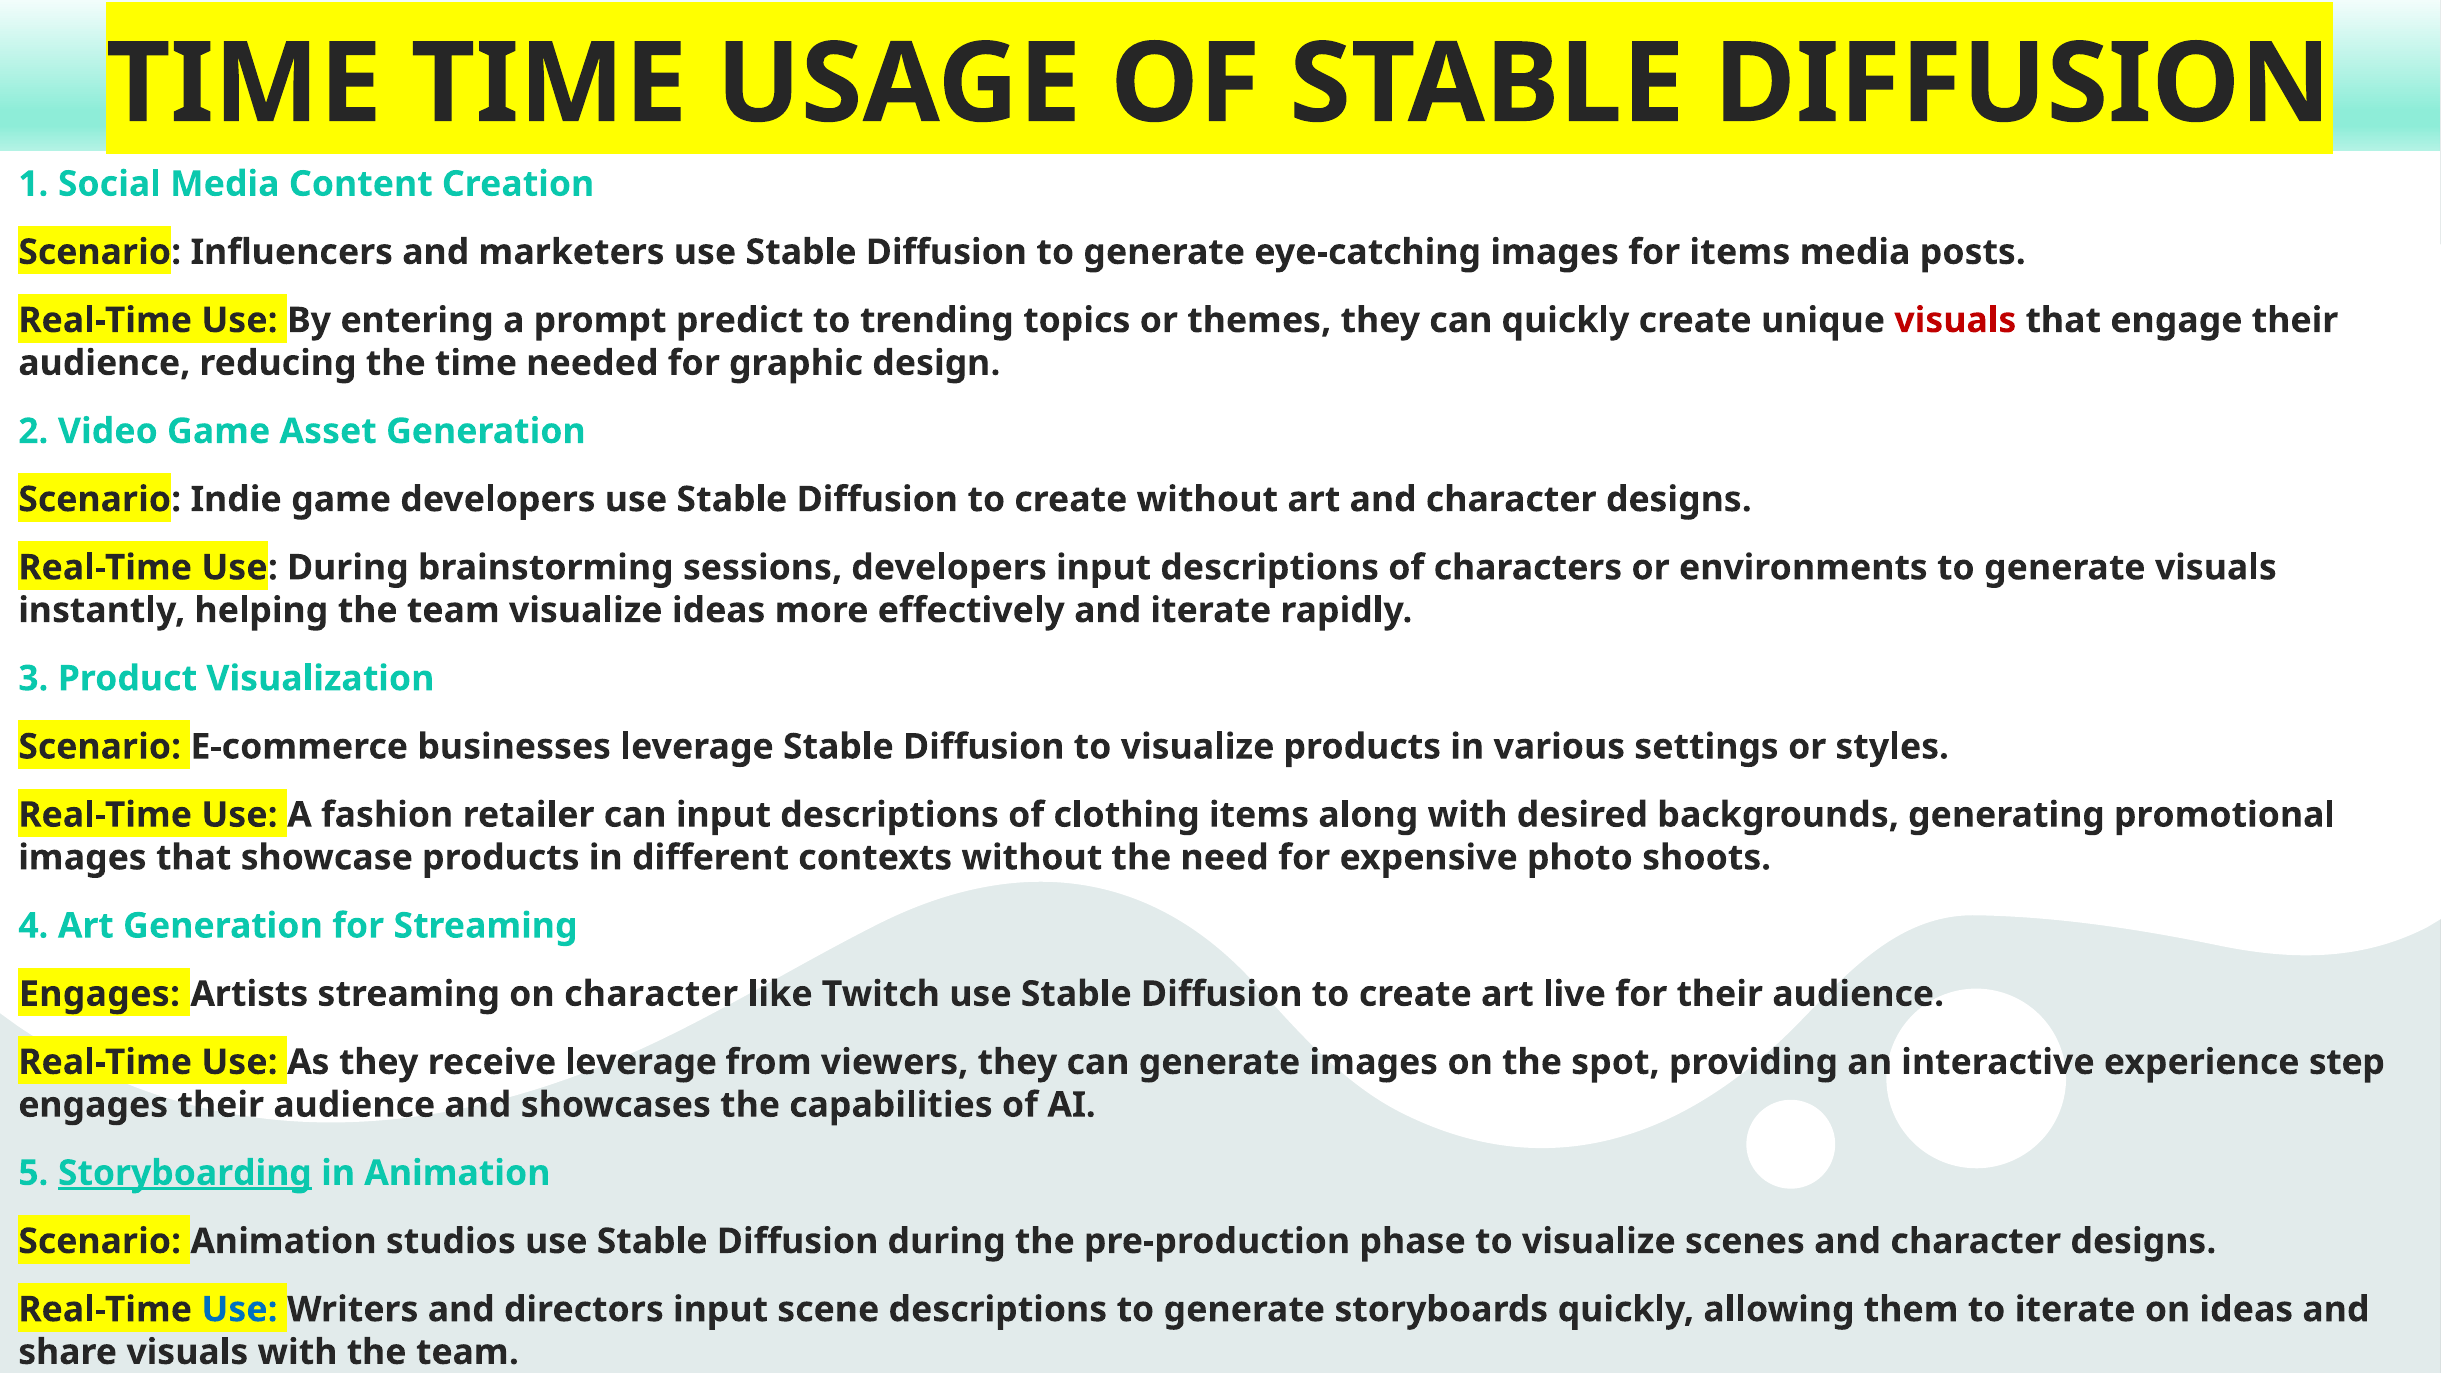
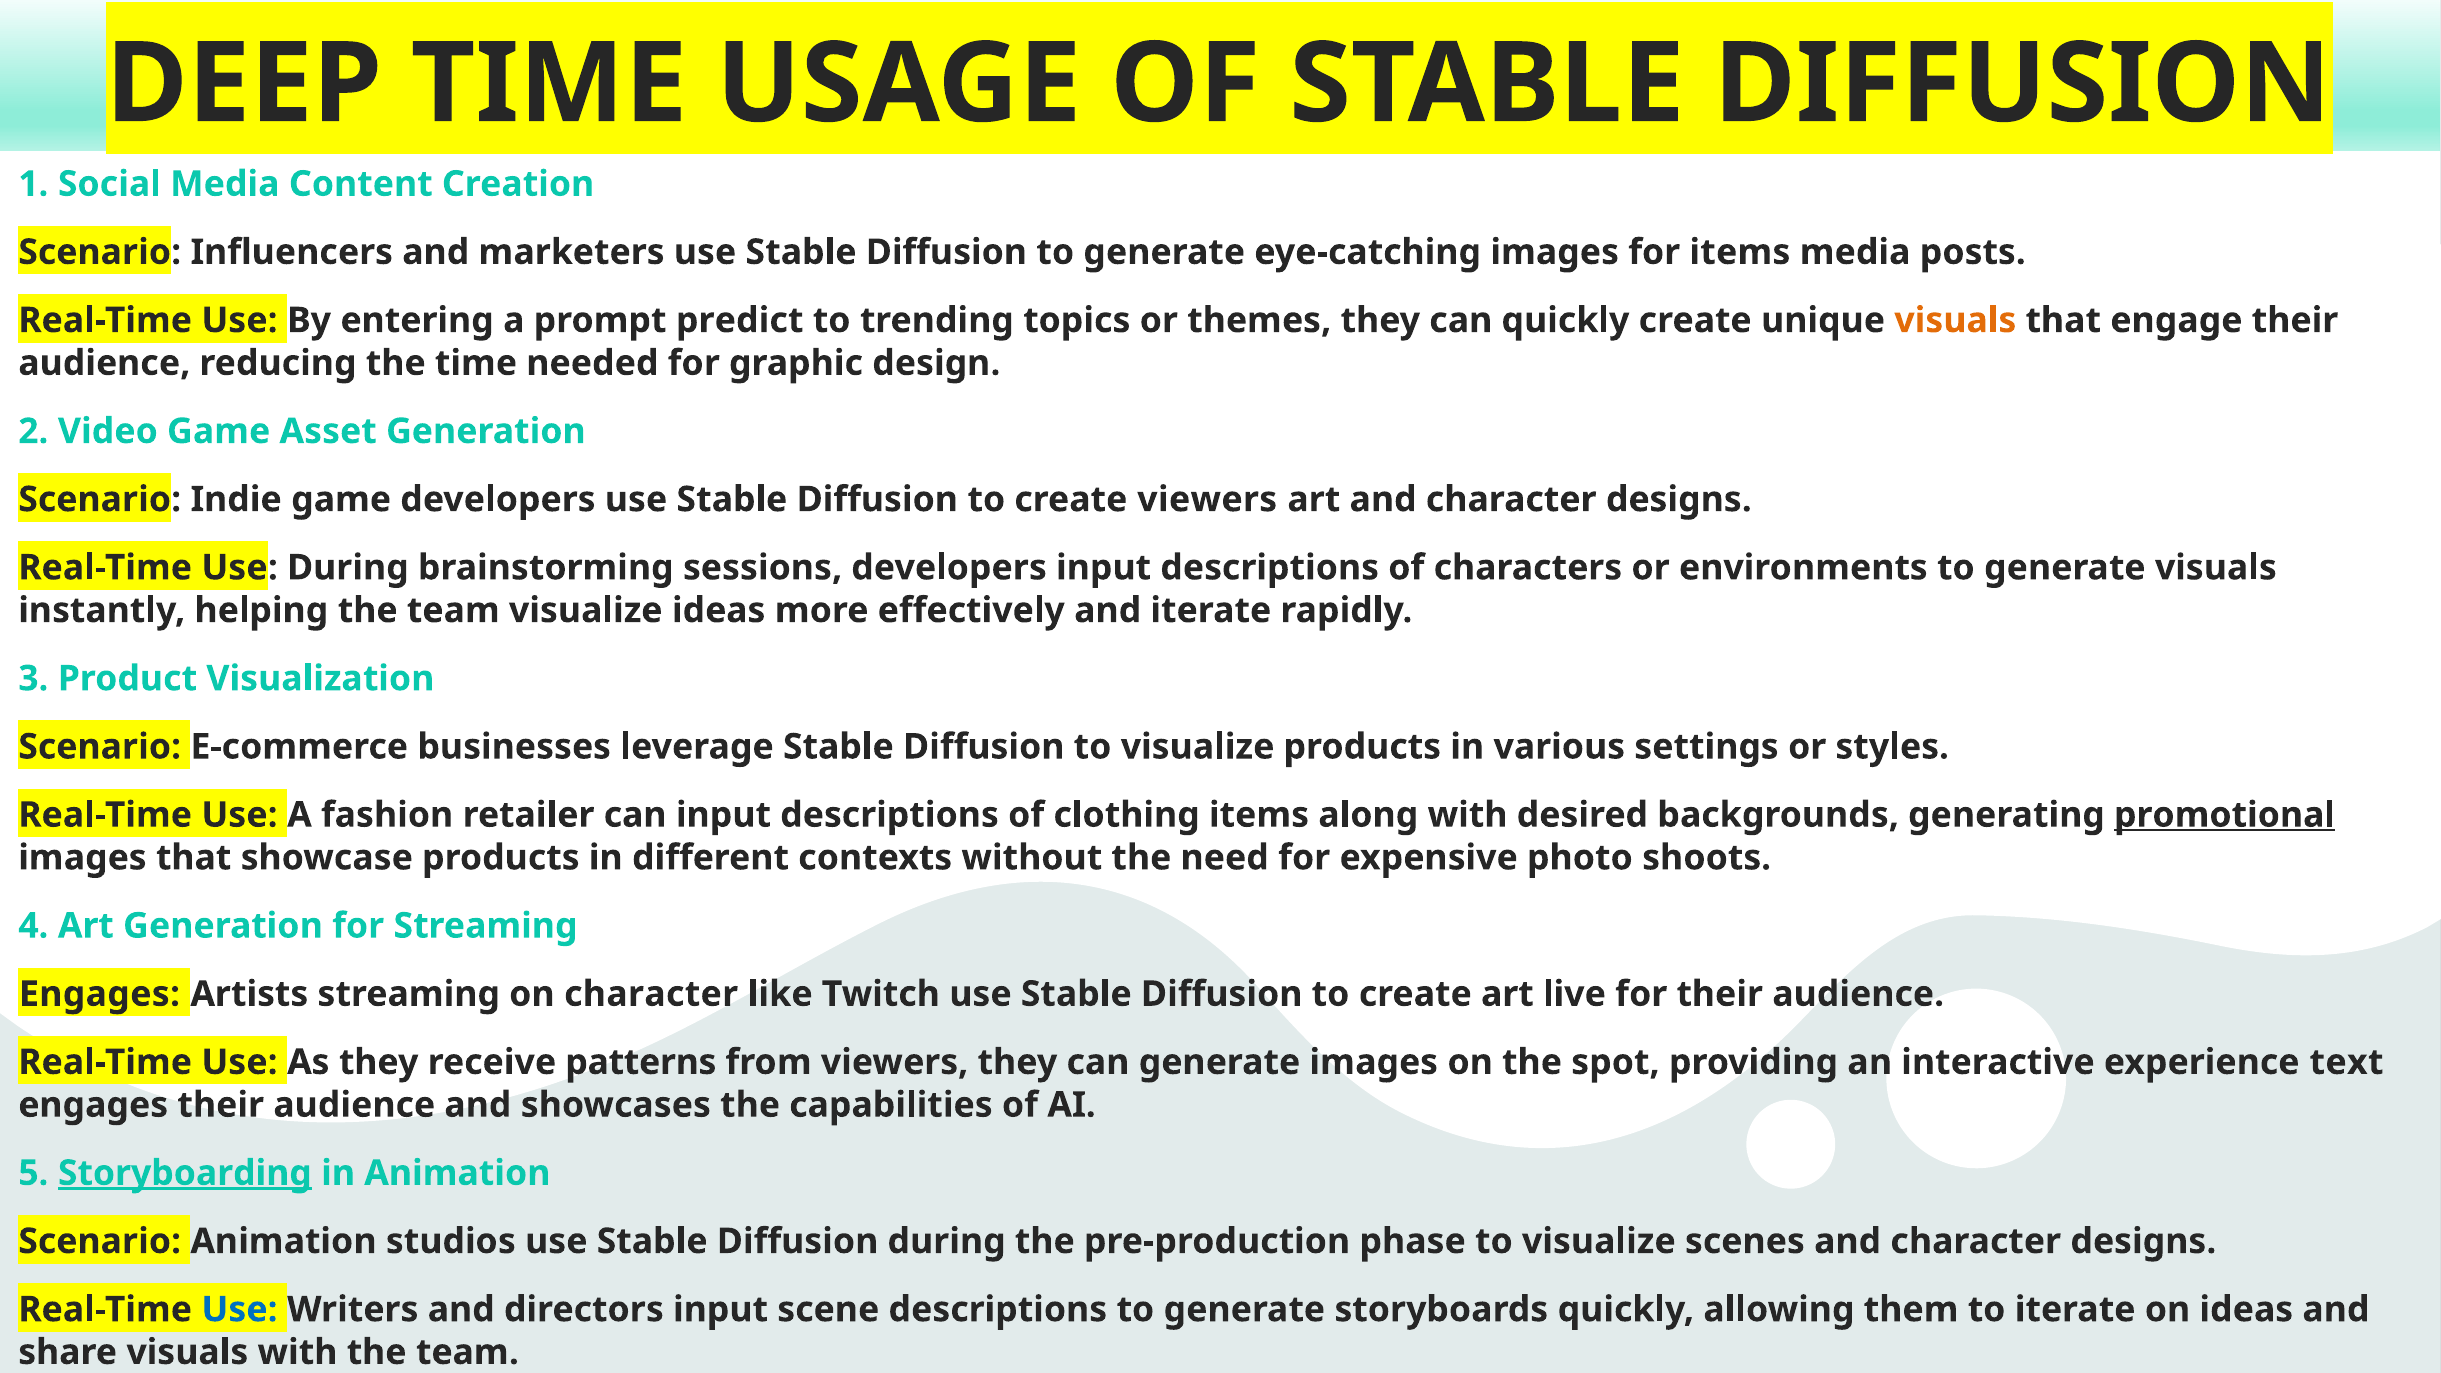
TIME at (244, 84): TIME -> DEEP
visuals at (1955, 320) colour: red -> orange
create without: without -> viewers
promotional underline: none -> present
receive leverage: leverage -> patterns
step: step -> text
